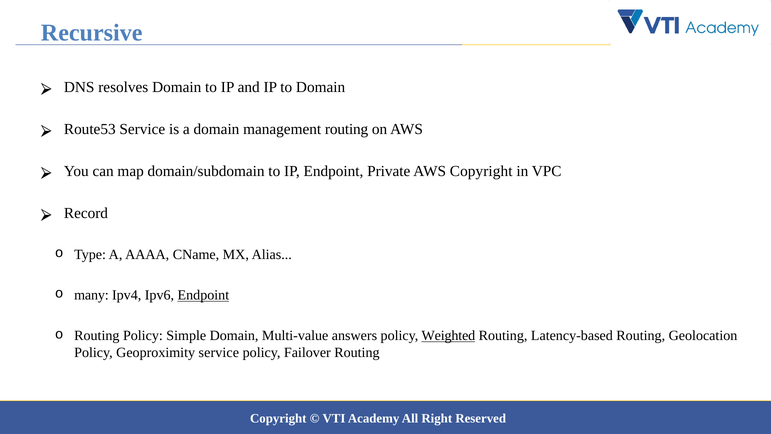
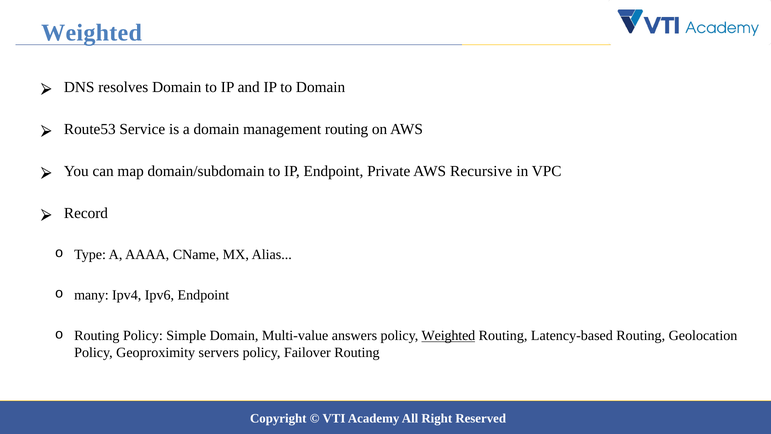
Recursive at (92, 33): Recursive -> Weighted
AWS Copyright: Copyright -> Recursive
Endpoint at (203, 295) underline: present -> none
Geoproximity service: service -> servers
